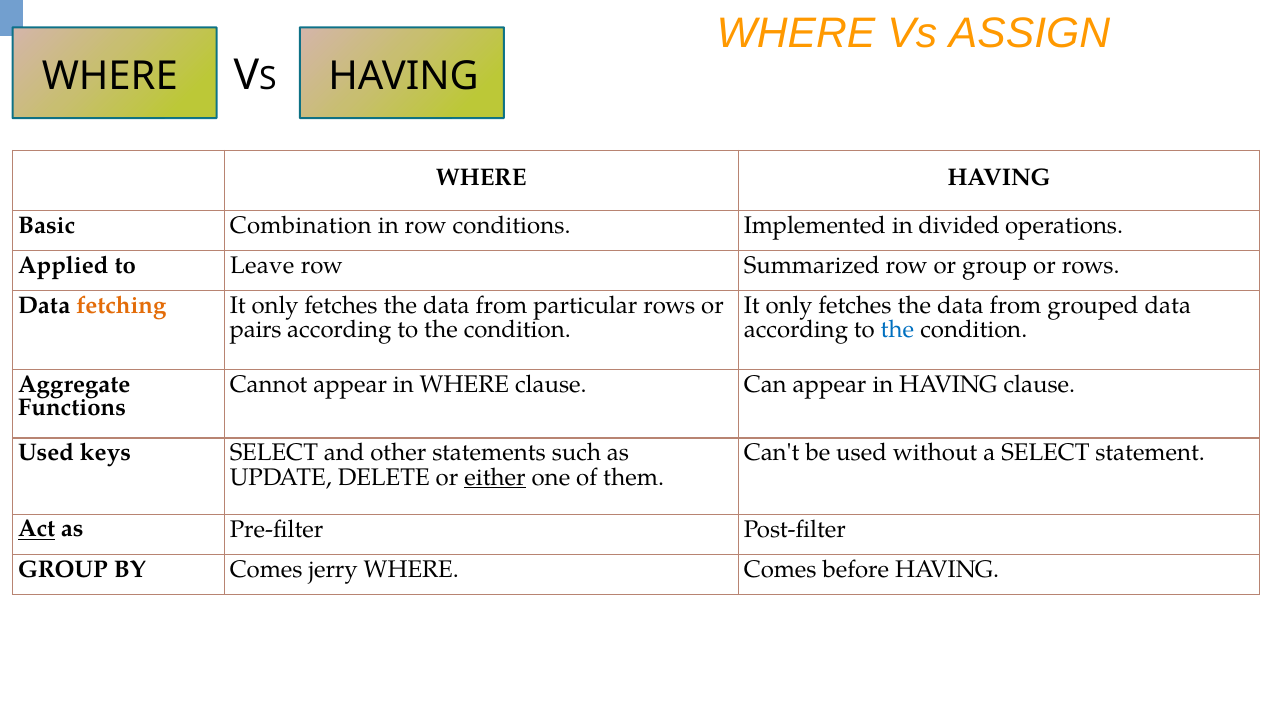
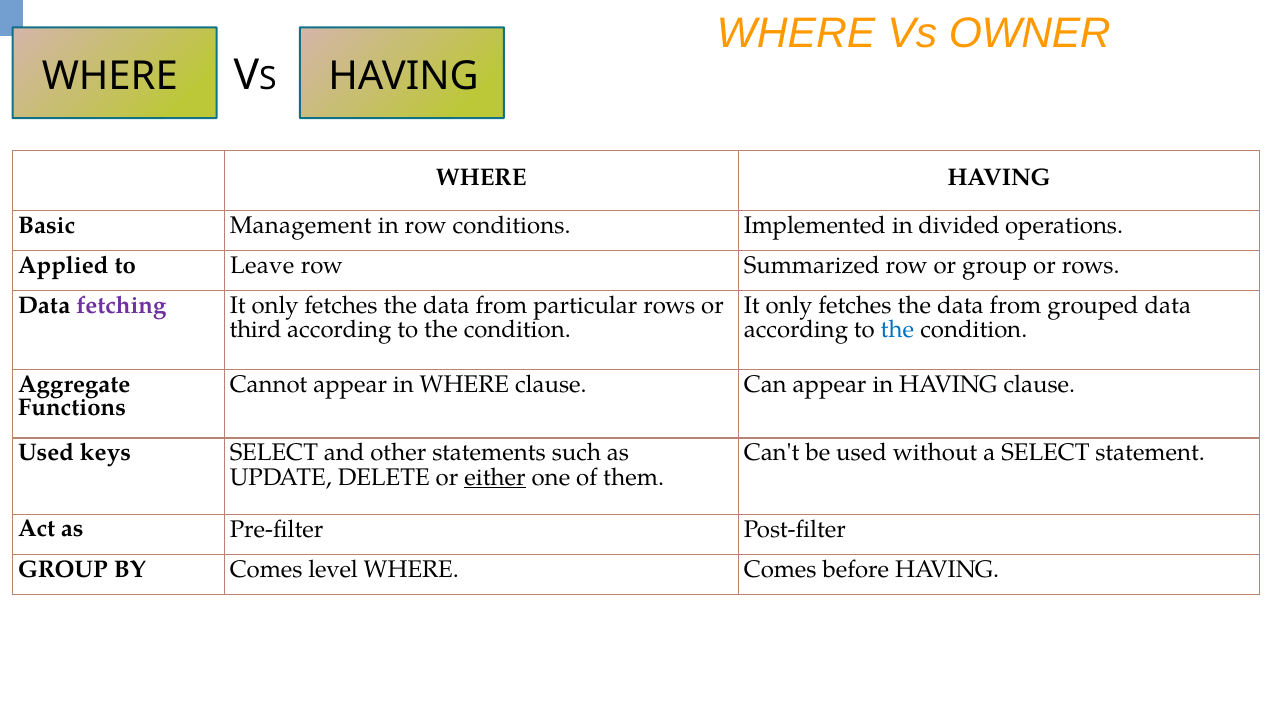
ASSIGN: ASSIGN -> OWNER
Combination: Combination -> Management
fetching colour: orange -> purple
pairs: pairs -> third
Act underline: present -> none
jerry: jerry -> level
